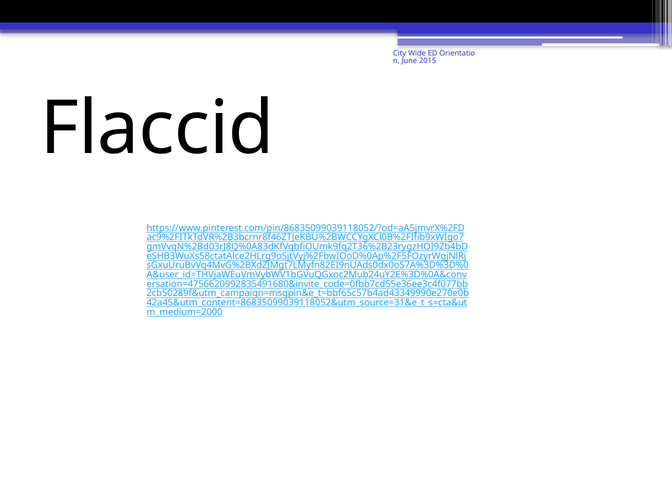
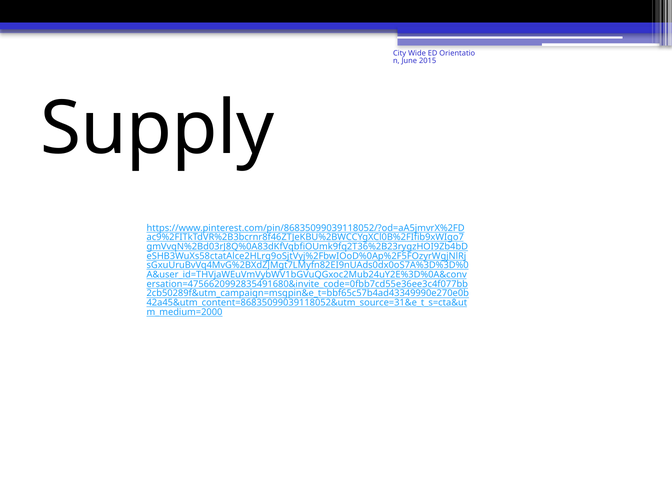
Flaccid: Flaccid -> Supply
